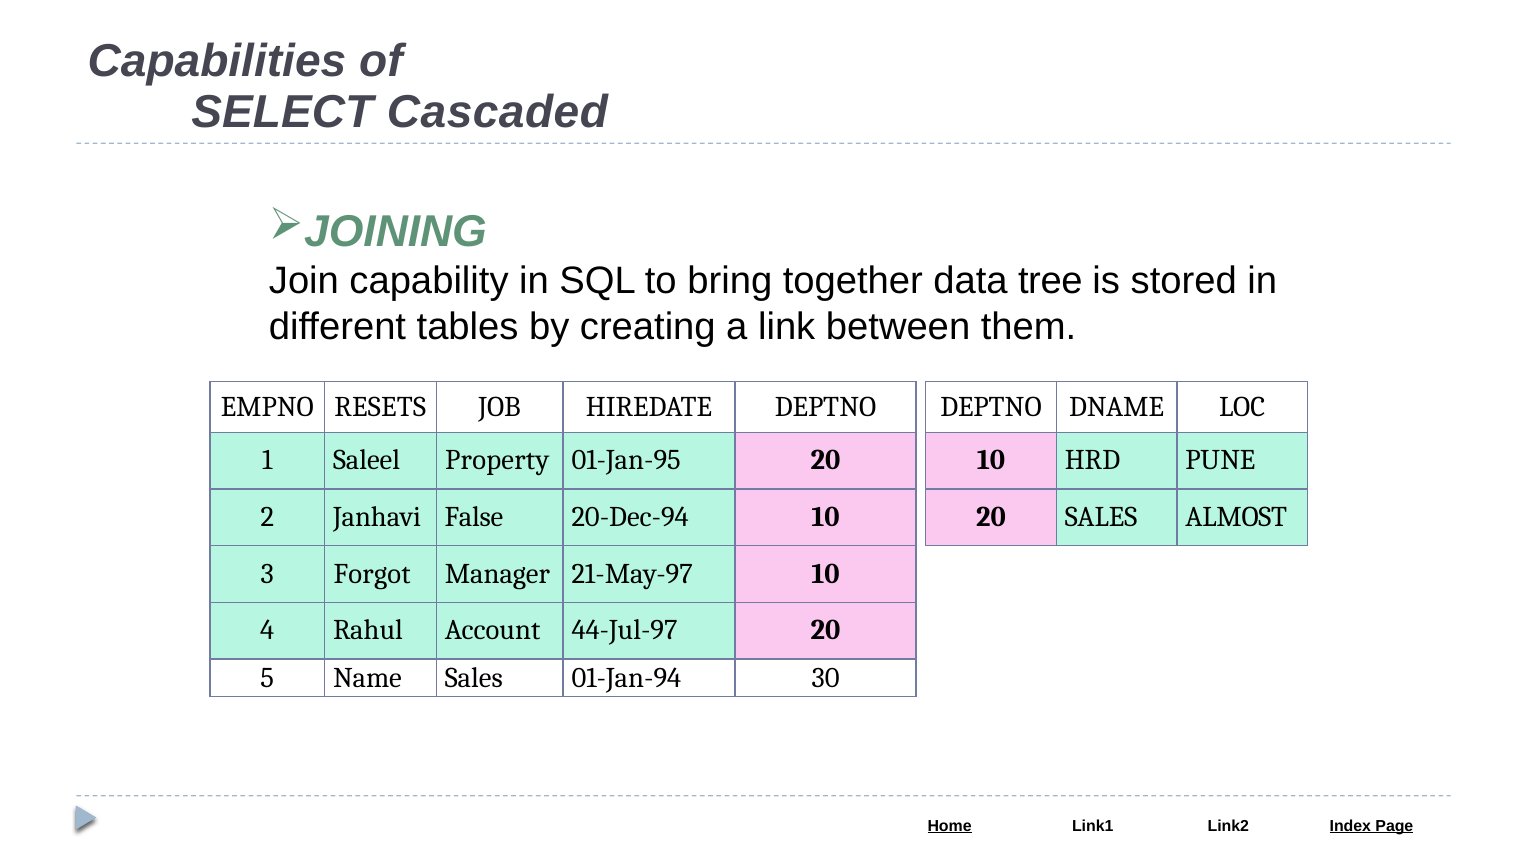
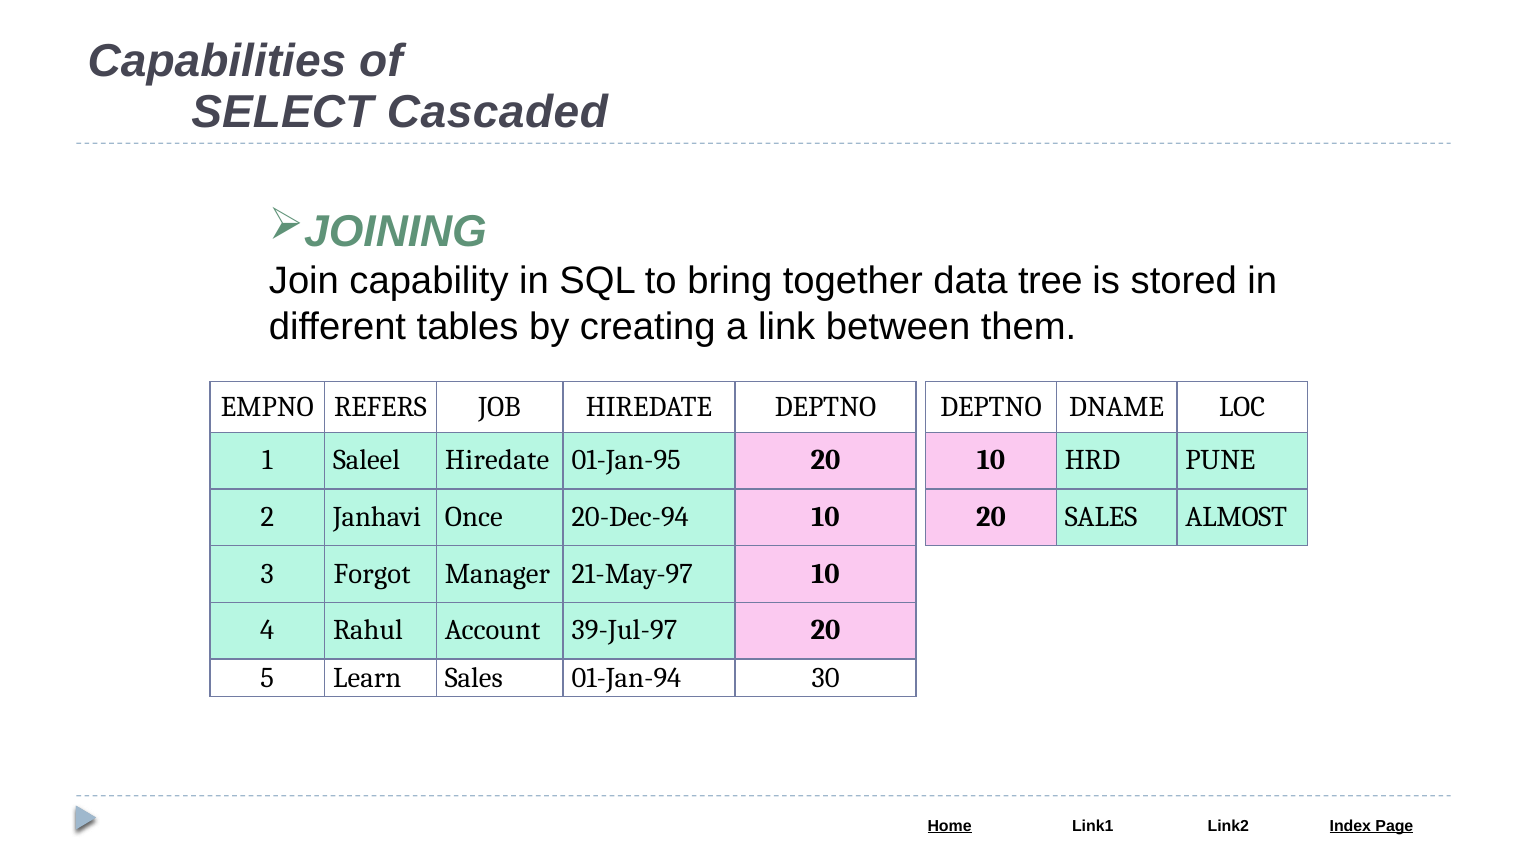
RESETS: RESETS -> REFERS
Saleel Property: Property -> Hiredate
False: False -> Once
44-Jul-97: 44-Jul-97 -> 39-Jul-97
Name: Name -> Learn
